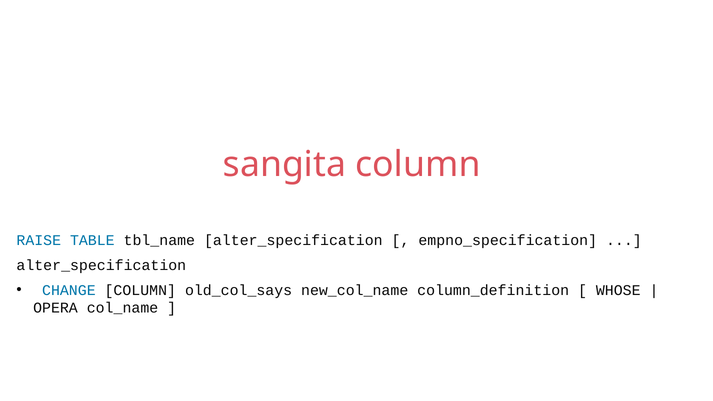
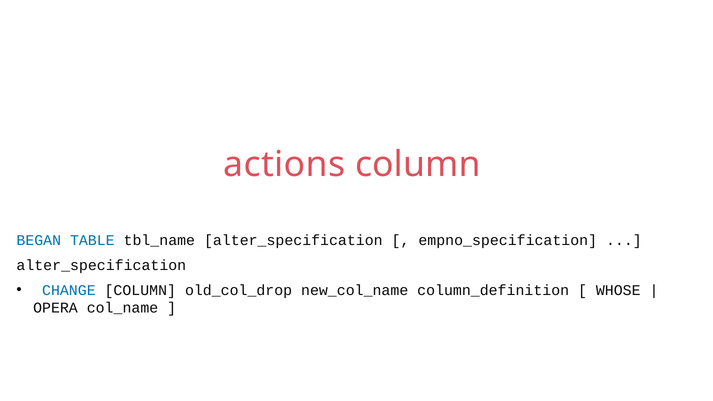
sangita: sangita -> actions
RAISE: RAISE -> BEGAN
old_col_says: old_col_says -> old_col_drop
